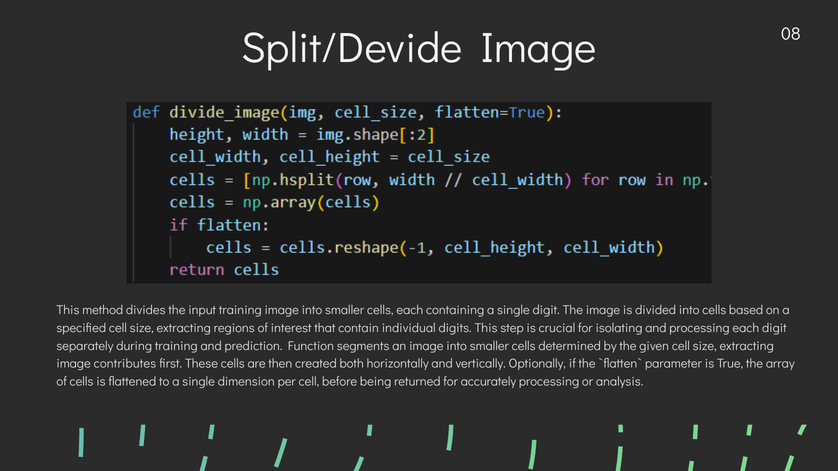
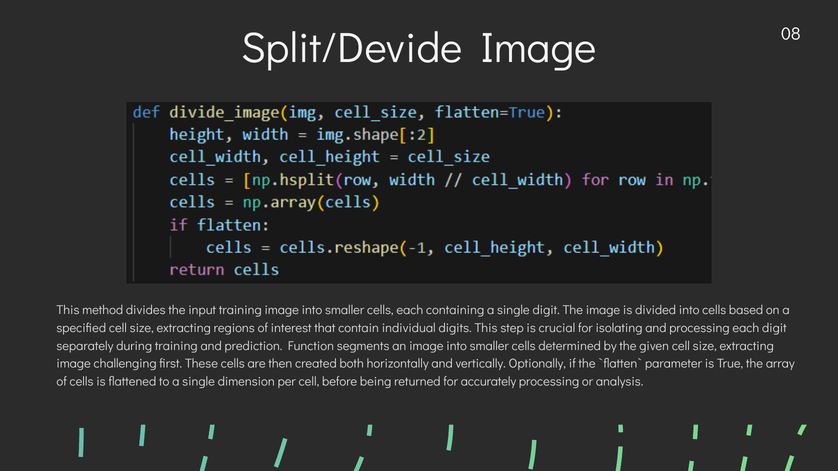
contributes: contributes -> challenging
